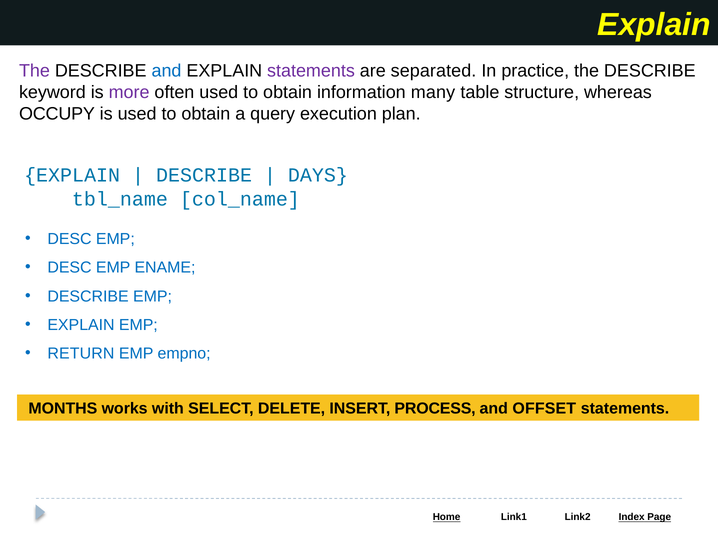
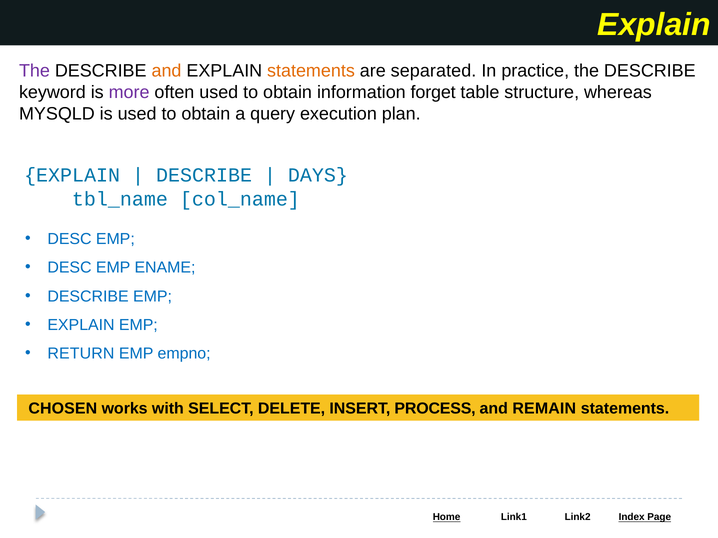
and at (167, 71) colour: blue -> orange
statements at (311, 71) colour: purple -> orange
many: many -> forget
OCCUPY: OCCUPY -> MYSQLD
MONTHS: MONTHS -> CHOSEN
OFFSET: OFFSET -> REMAIN
